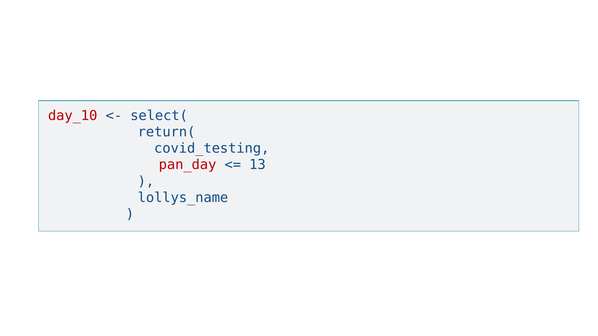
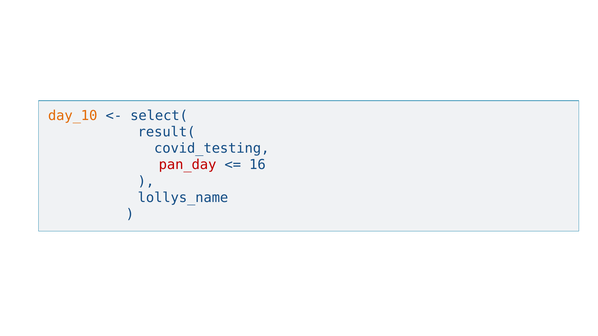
day_10 colour: red -> orange
return(: return( -> result(
13: 13 -> 16
